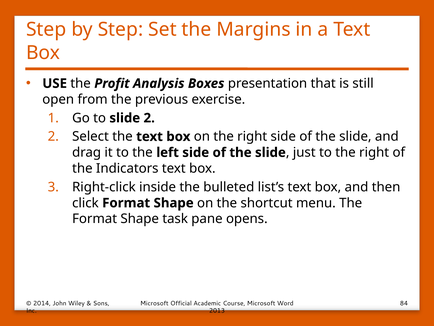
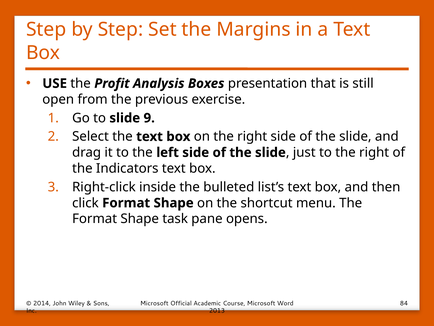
slide 2: 2 -> 9
